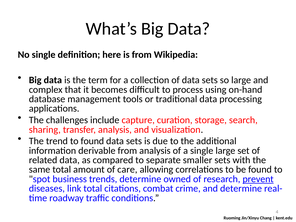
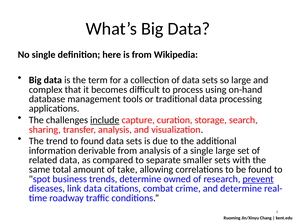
include underline: none -> present
care: care -> take
link total: total -> data
